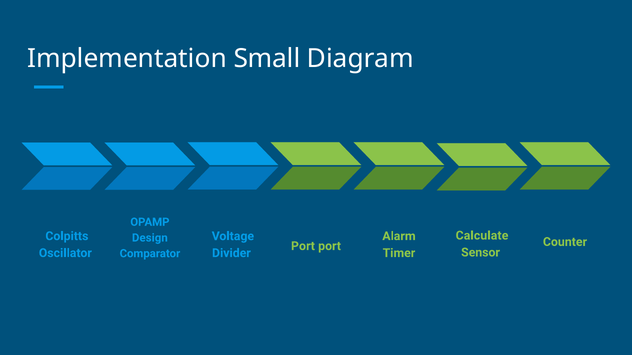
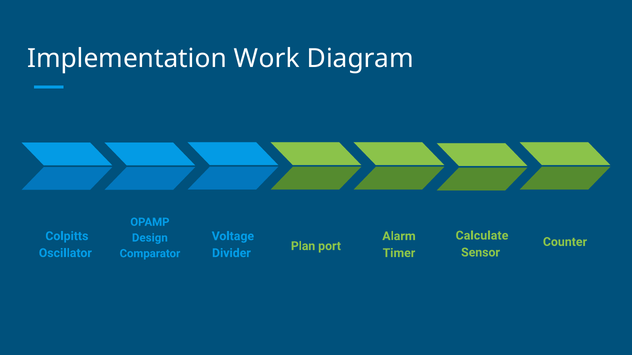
Small: Small -> Work
Port at (303, 246): Port -> Plan
